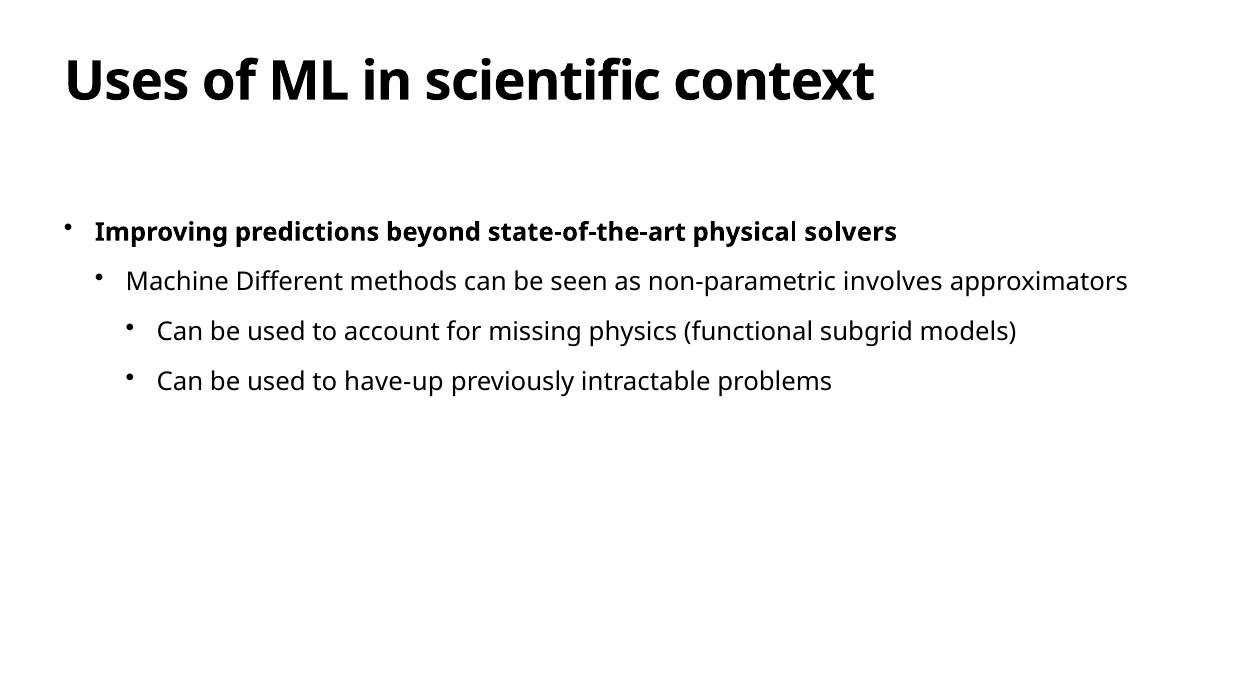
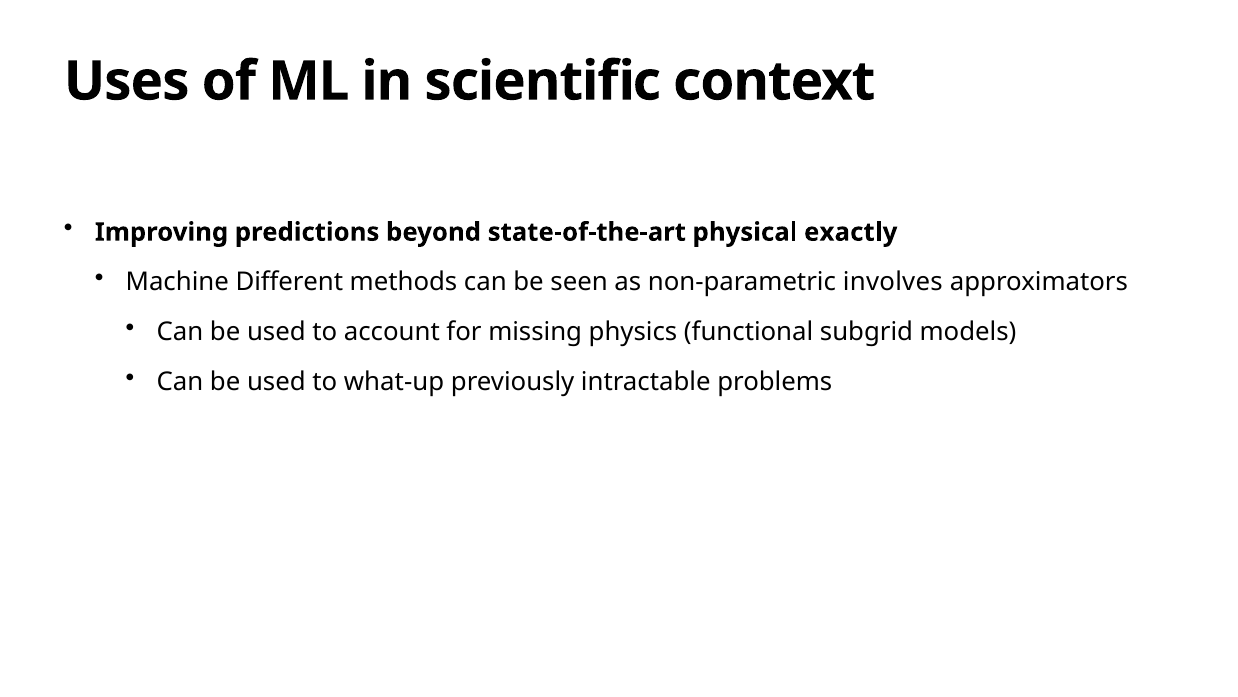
solvers: solvers -> exactly
have-up: have-up -> what-up
